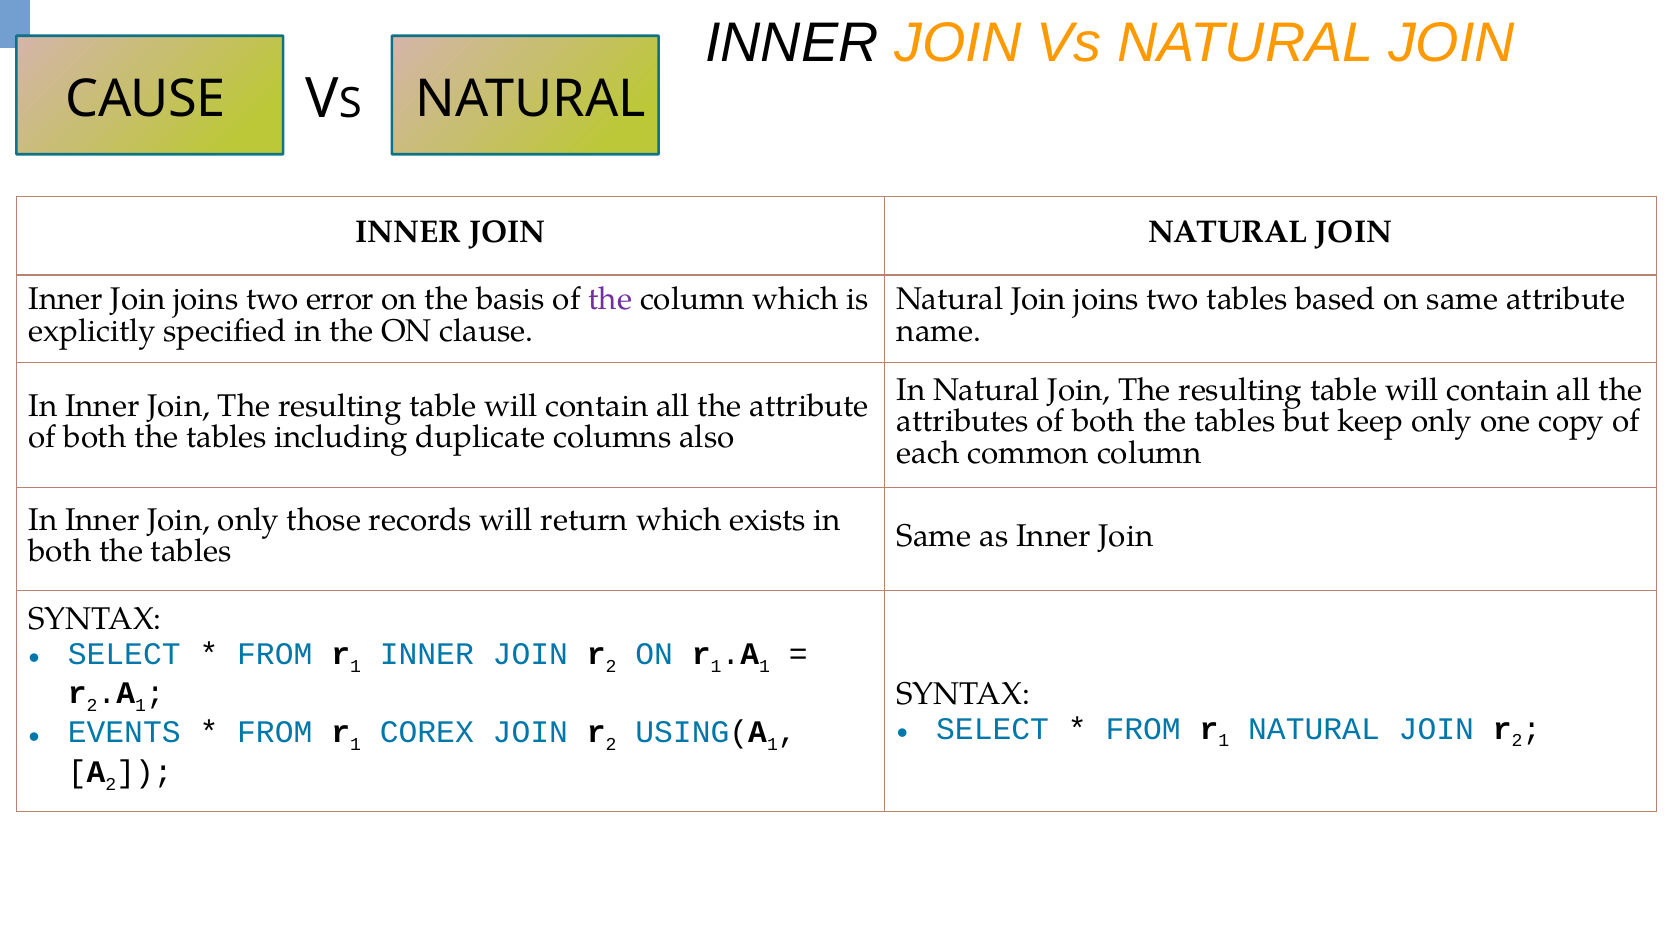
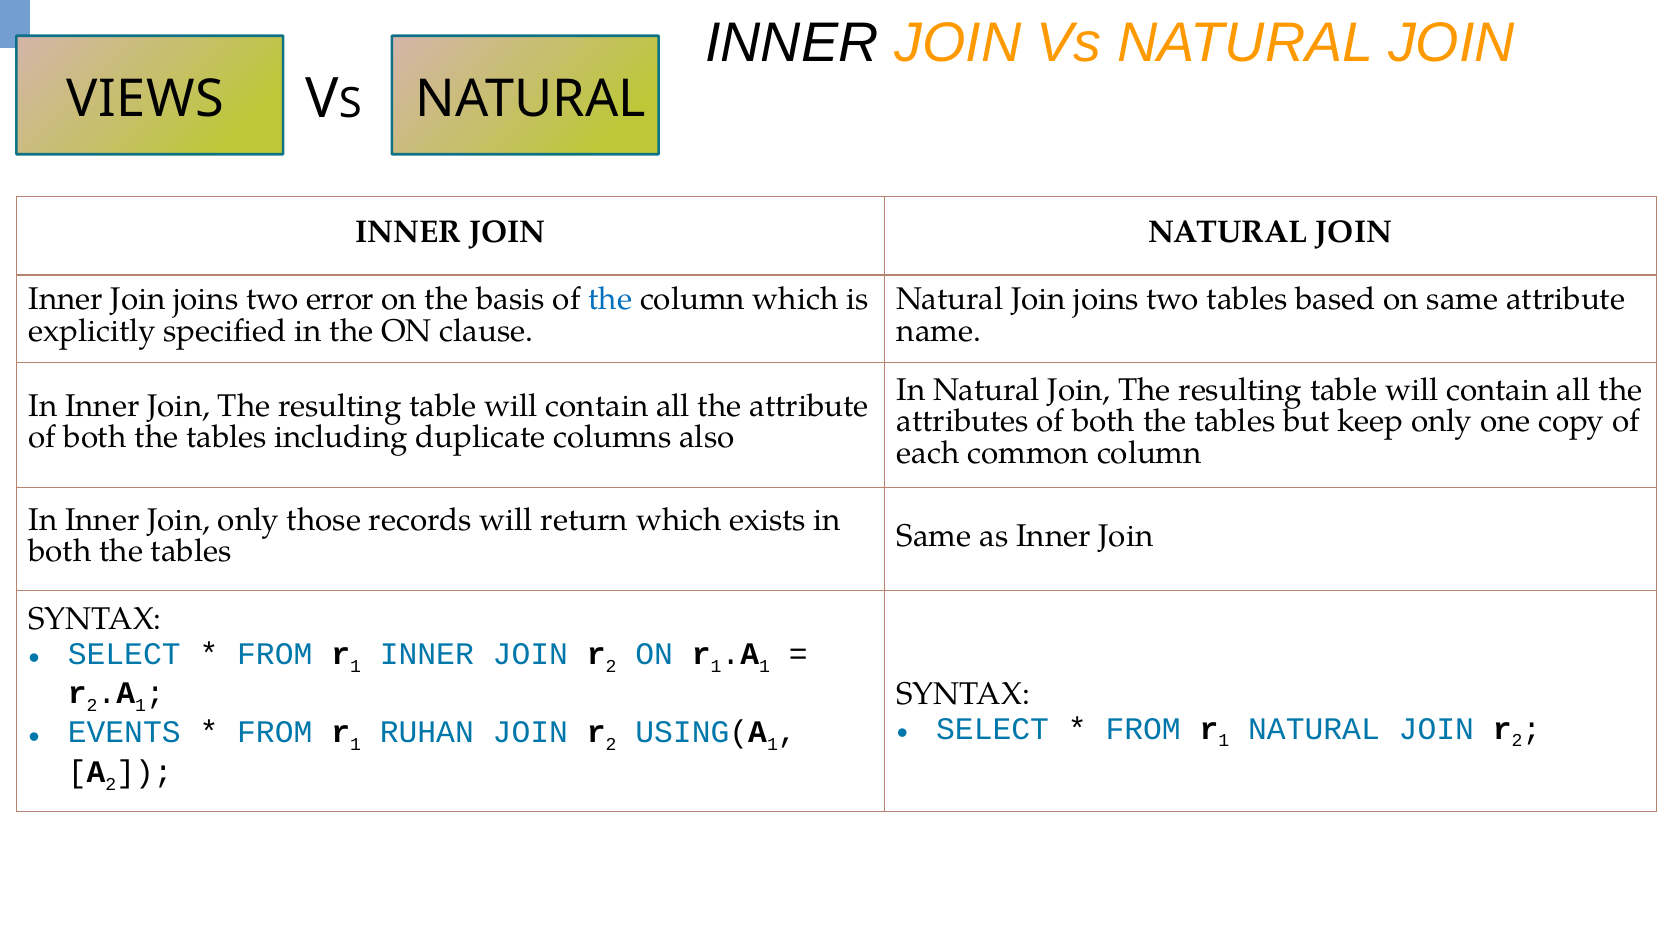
CAUSE: CAUSE -> VIEWS
the at (610, 299) colour: purple -> blue
COREX: COREX -> RUHAN
